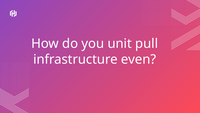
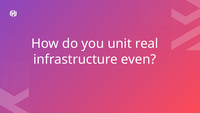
pull: pull -> real
